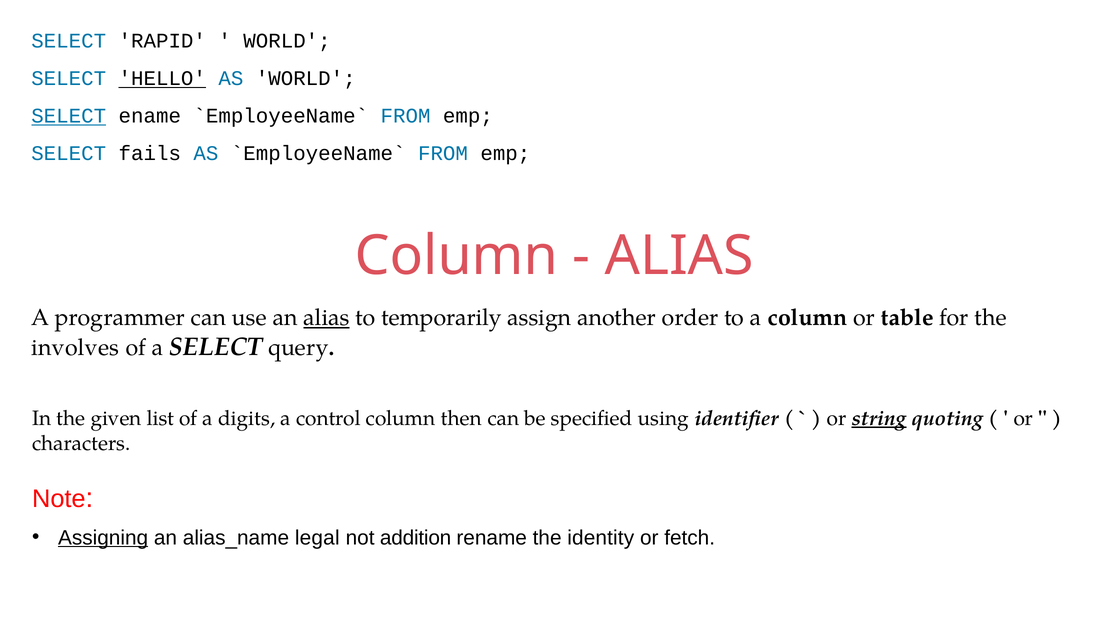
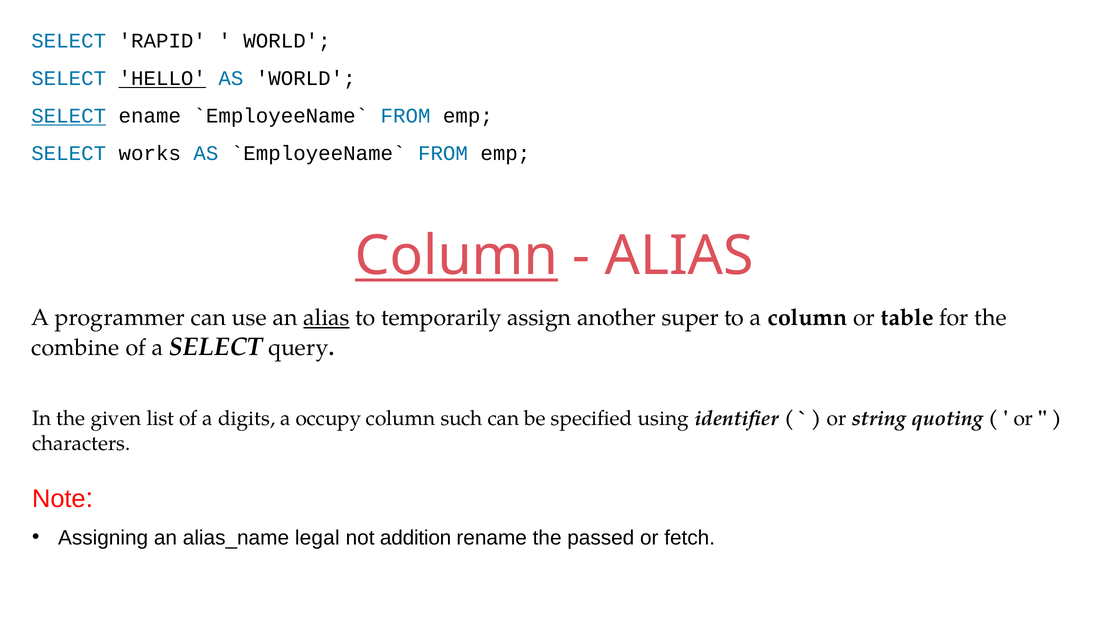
fails: fails -> works
Column at (456, 256) underline: none -> present
order: order -> super
involves: involves -> combine
control: control -> occupy
then: then -> such
string underline: present -> none
Assigning underline: present -> none
identity: identity -> passed
